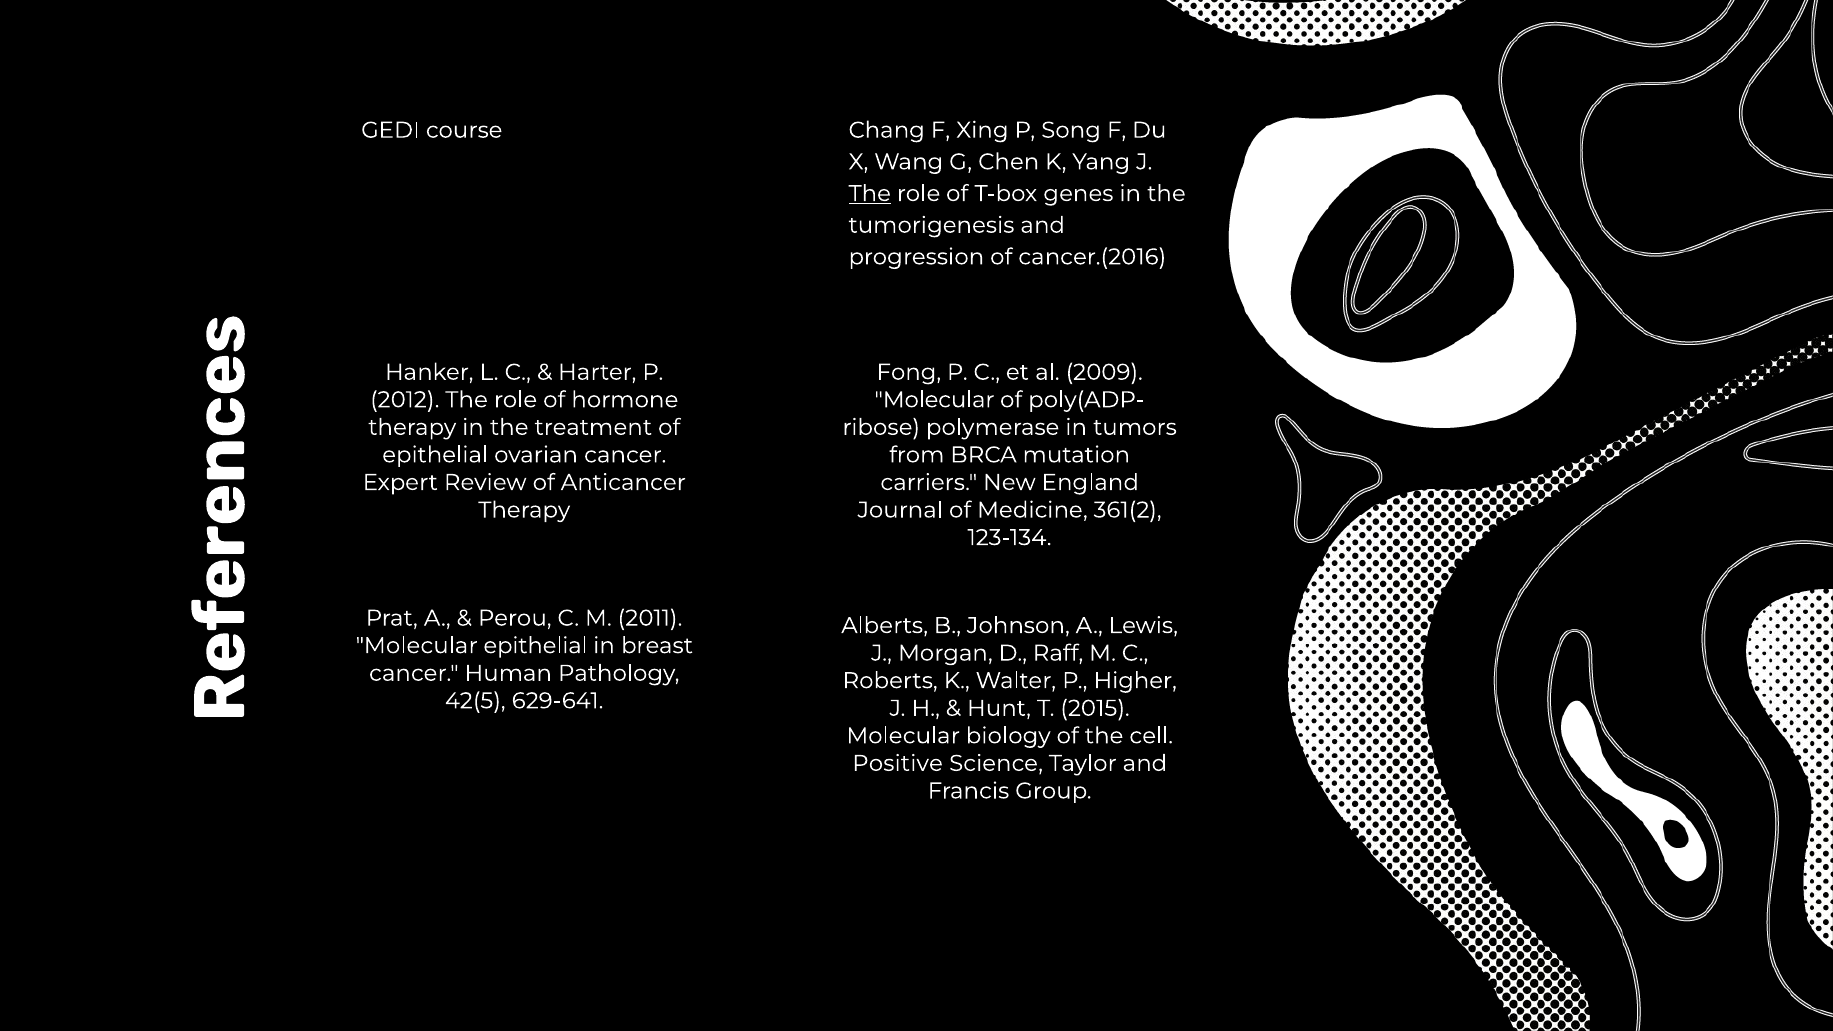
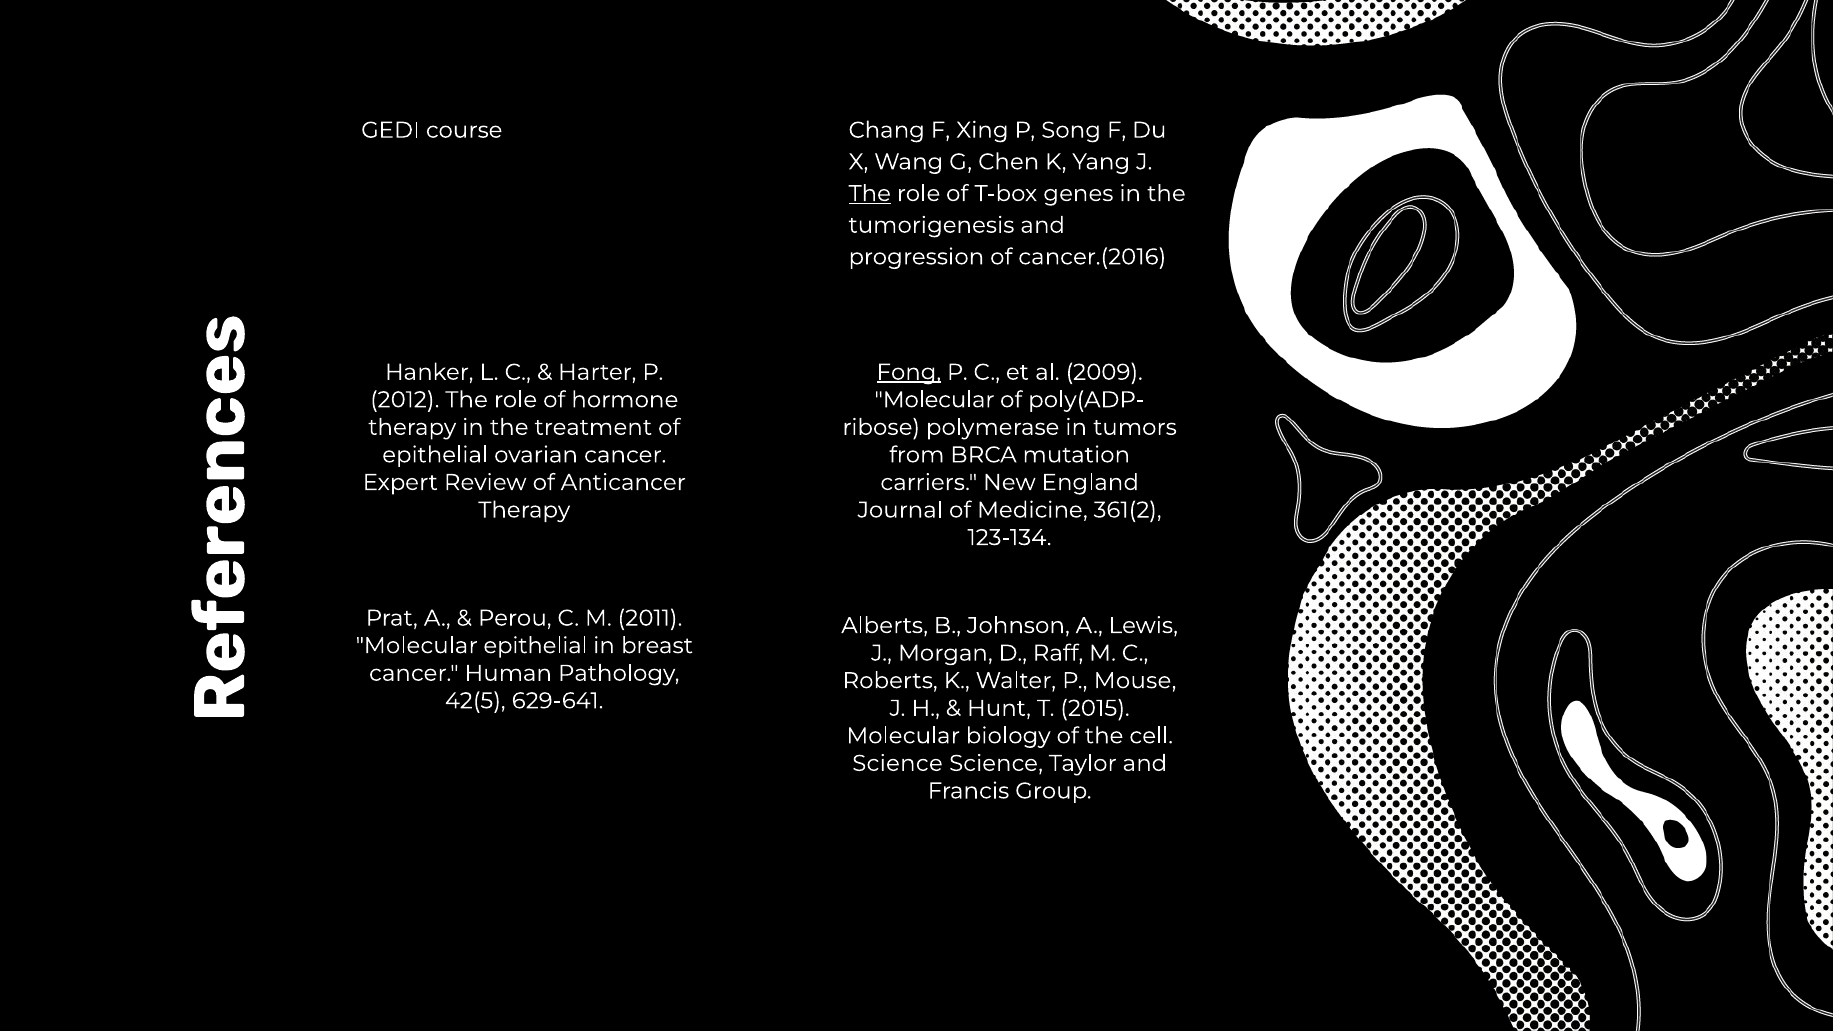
Fong underline: none -> present
Higher: Higher -> Mouse
Positive at (898, 763): Positive -> Science
